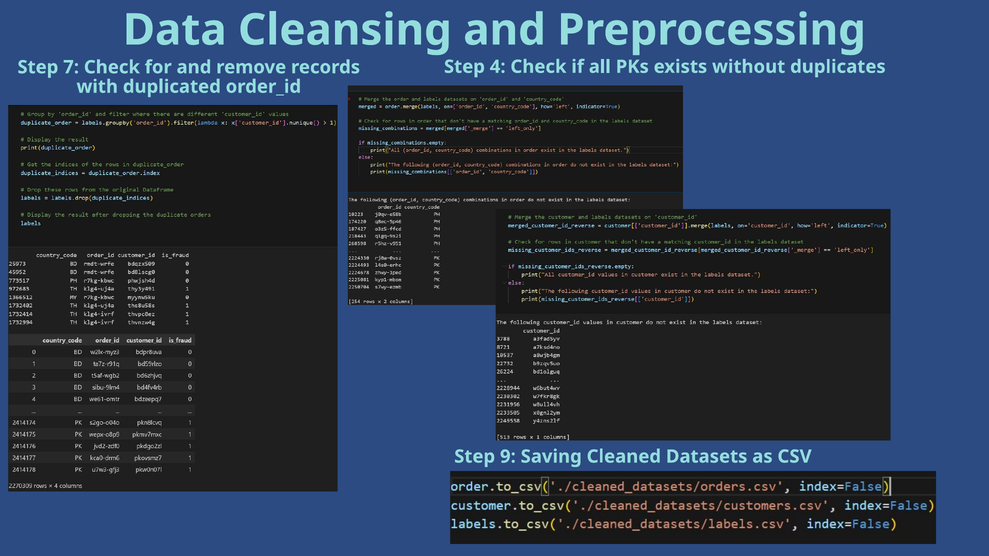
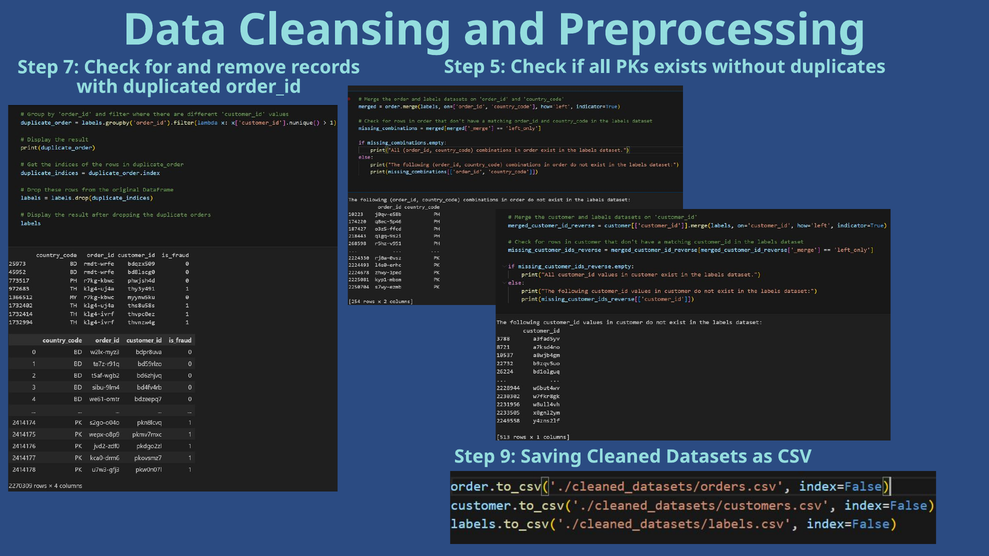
4: 4 -> 5
